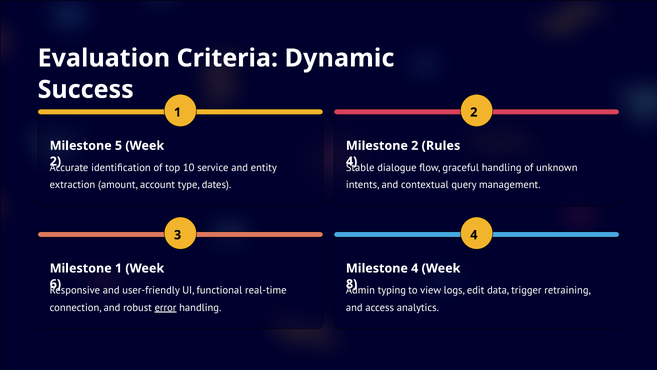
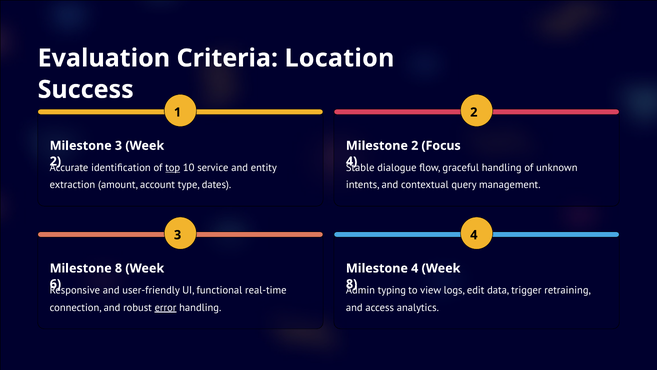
Dynamic: Dynamic -> Location
Milestone 5: 5 -> 3
Rules: Rules -> Focus
top underline: none -> present
Milestone 1: 1 -> 8
